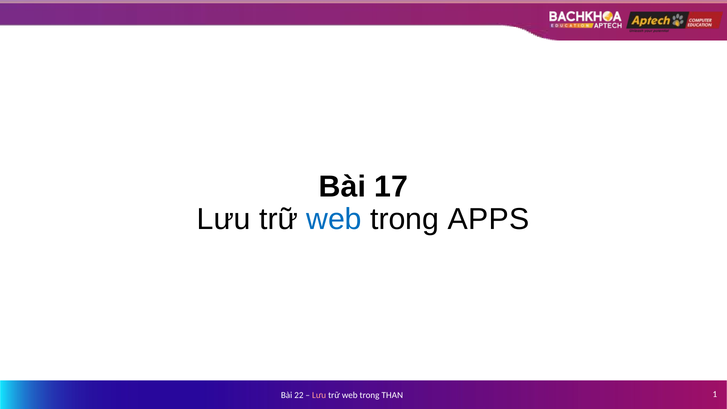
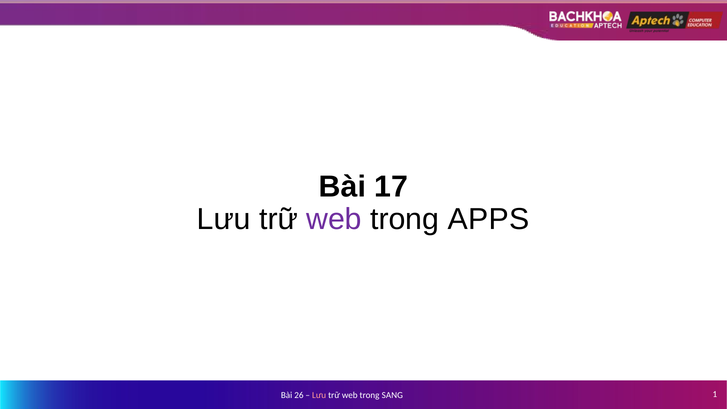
web at (334, 219) colour: blue -> purple
22: 22 -> 26
THAN: THAN -> SANG
